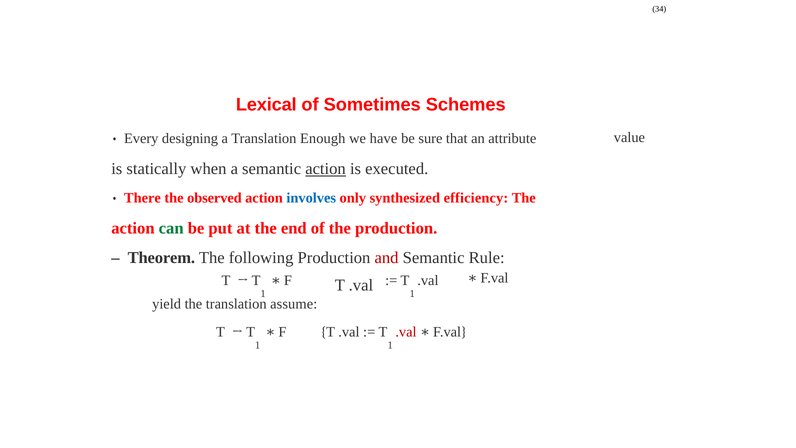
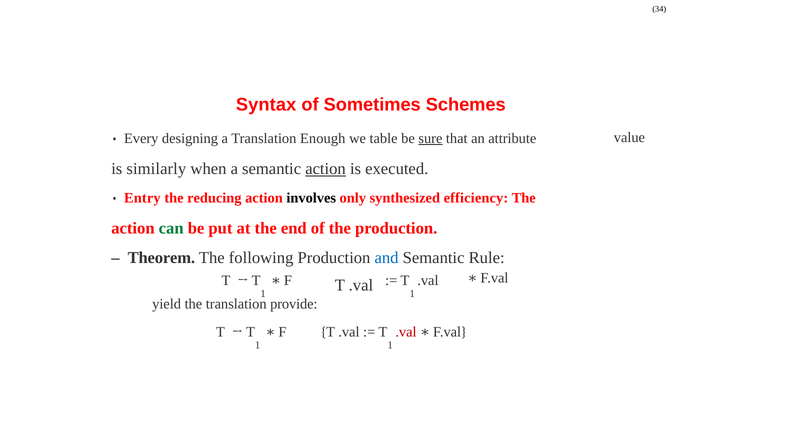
Lexical: Lexical -> Syntax
have: have -> table
sure underline: none -> present
statically: statically -> similarly
There: There -> Entry
observed: observed -> reducing
involves colour: blue -> black
and colour: red -> blue
assume: assume -> provide
